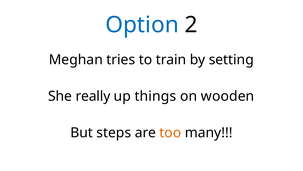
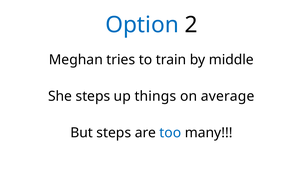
setting: setting -> middle
She really: really -> steps
wooden: wooden -> average
too colour: orange -> blue
